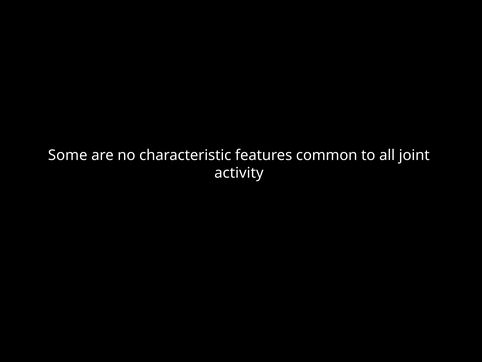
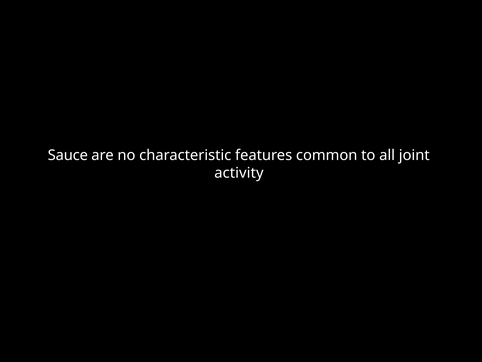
Some: Some -> Sauce
